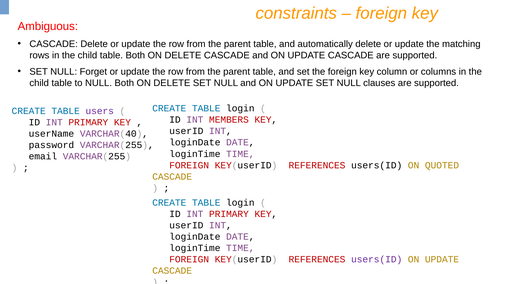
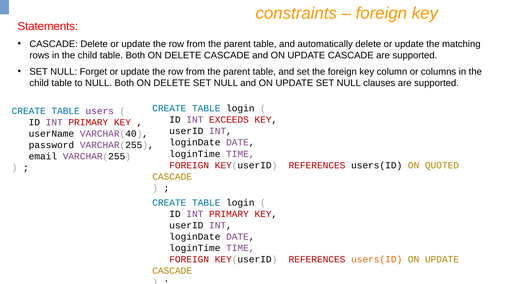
Ambiguous: Ambiguous -> Statements
MEMBERS: MEMBERS -> EXCEEDS
users(ID at (377, 260) colour: purple -> orange
